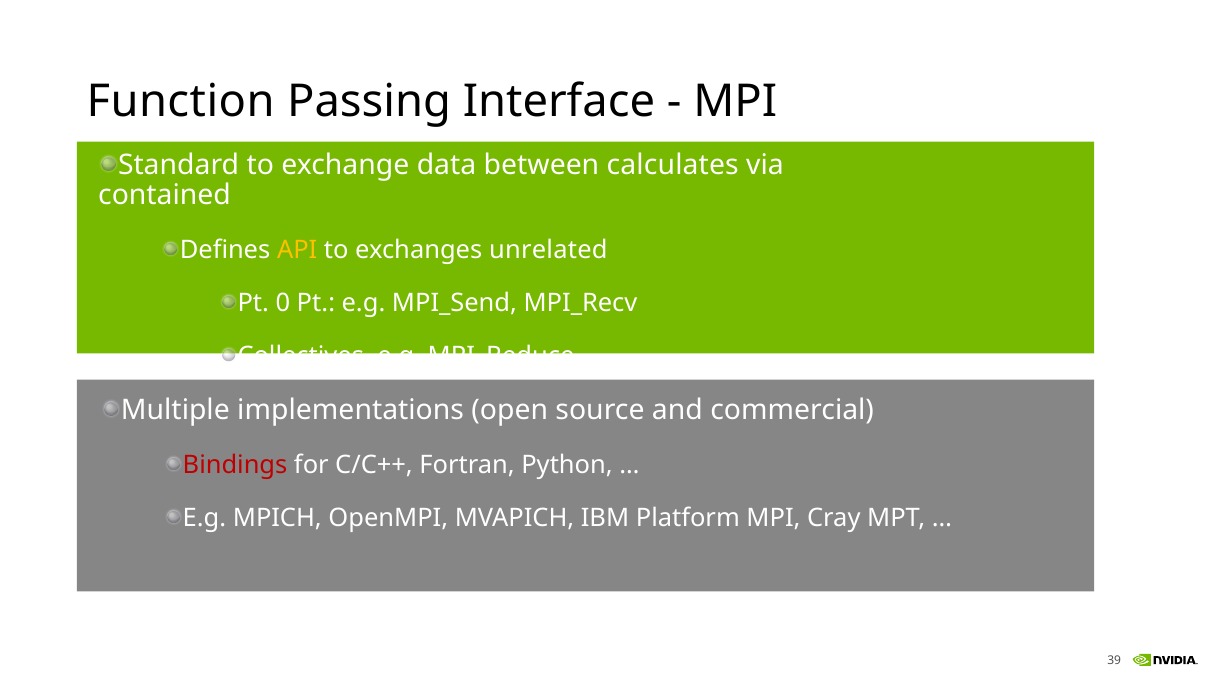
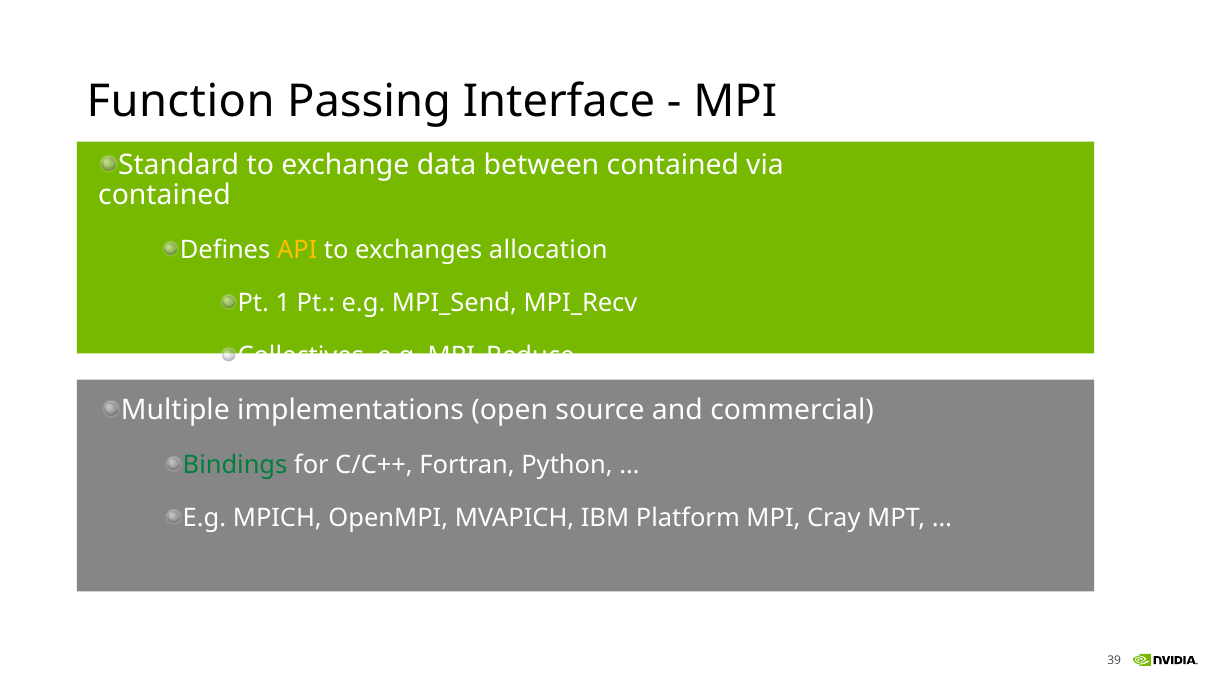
between calculates: calculates -> contained
unrelated: unrelated -> allocation
0: 0 -> 1
Bindings colour: red -> green
